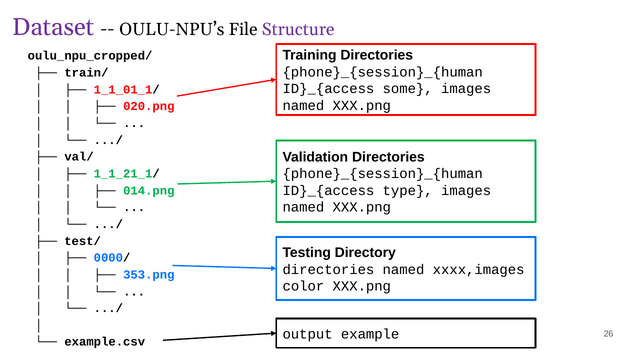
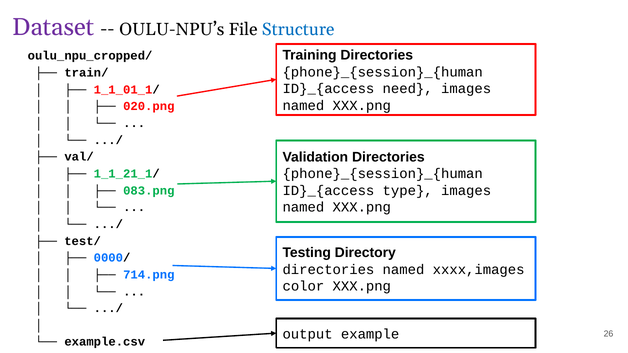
Structure colour: purple -> blue
some: some -> need
014.png: 014.png -> 083.png
353.png: 353.png -> 714.png
